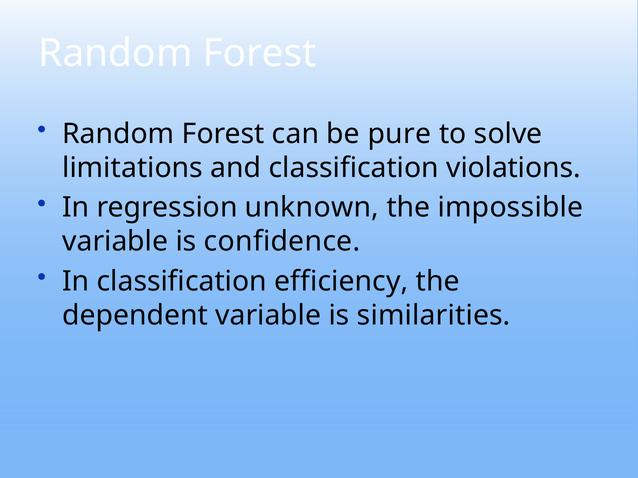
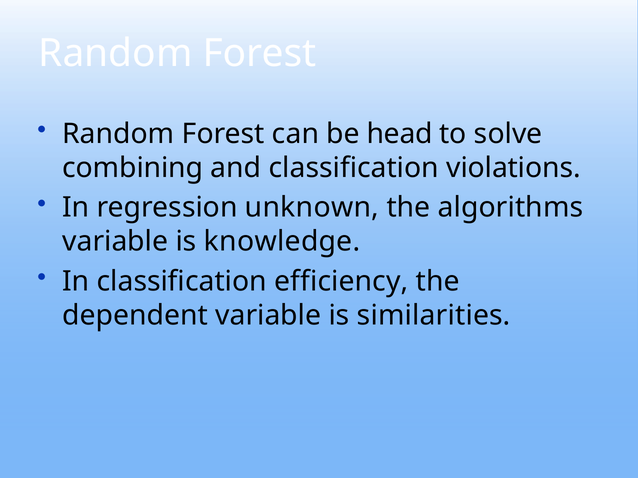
pure: pure -> head
limitations: limitations -> combining
impossible: impossible -> algorithms
confidence: confidence -> knowledge
